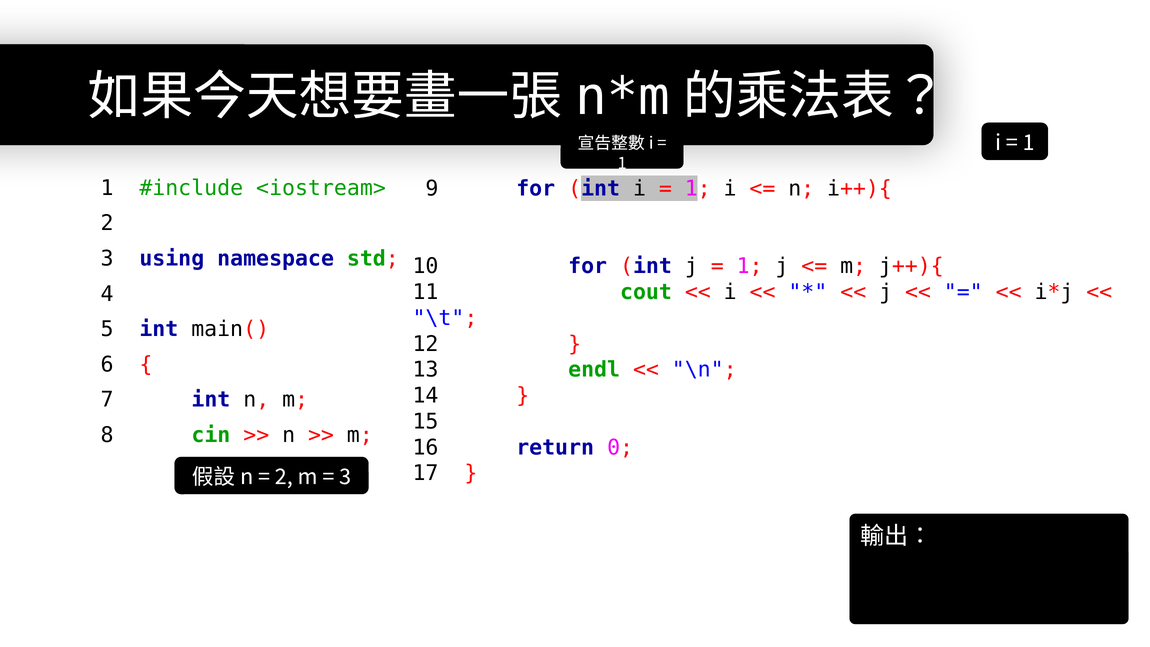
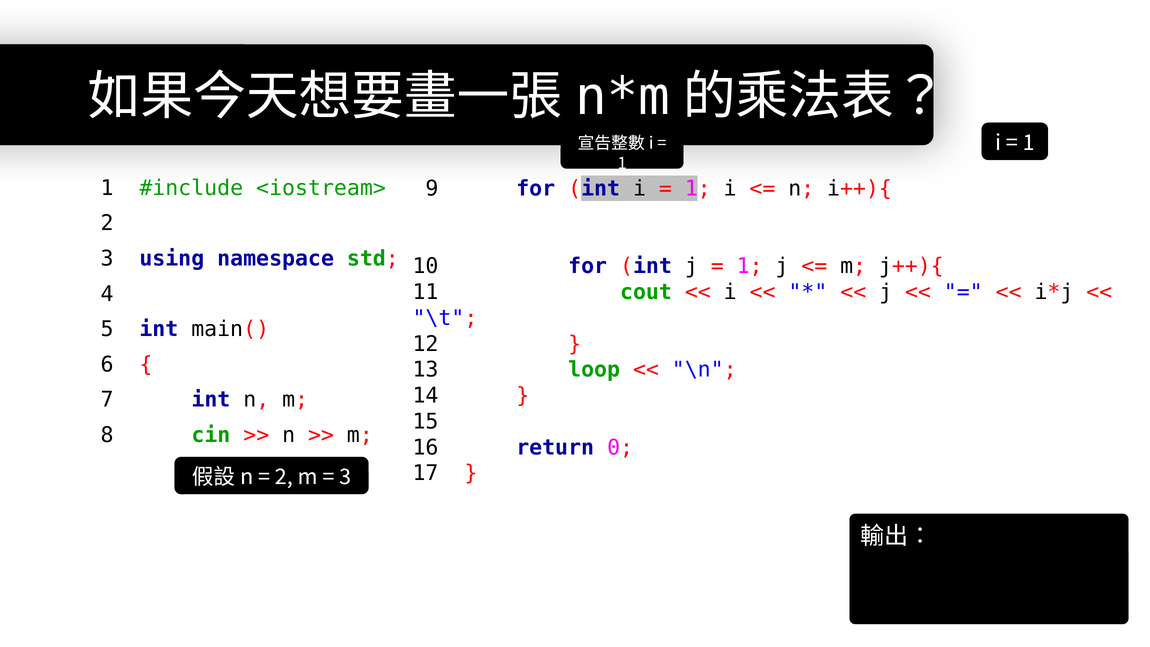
endl: endl -> loop
